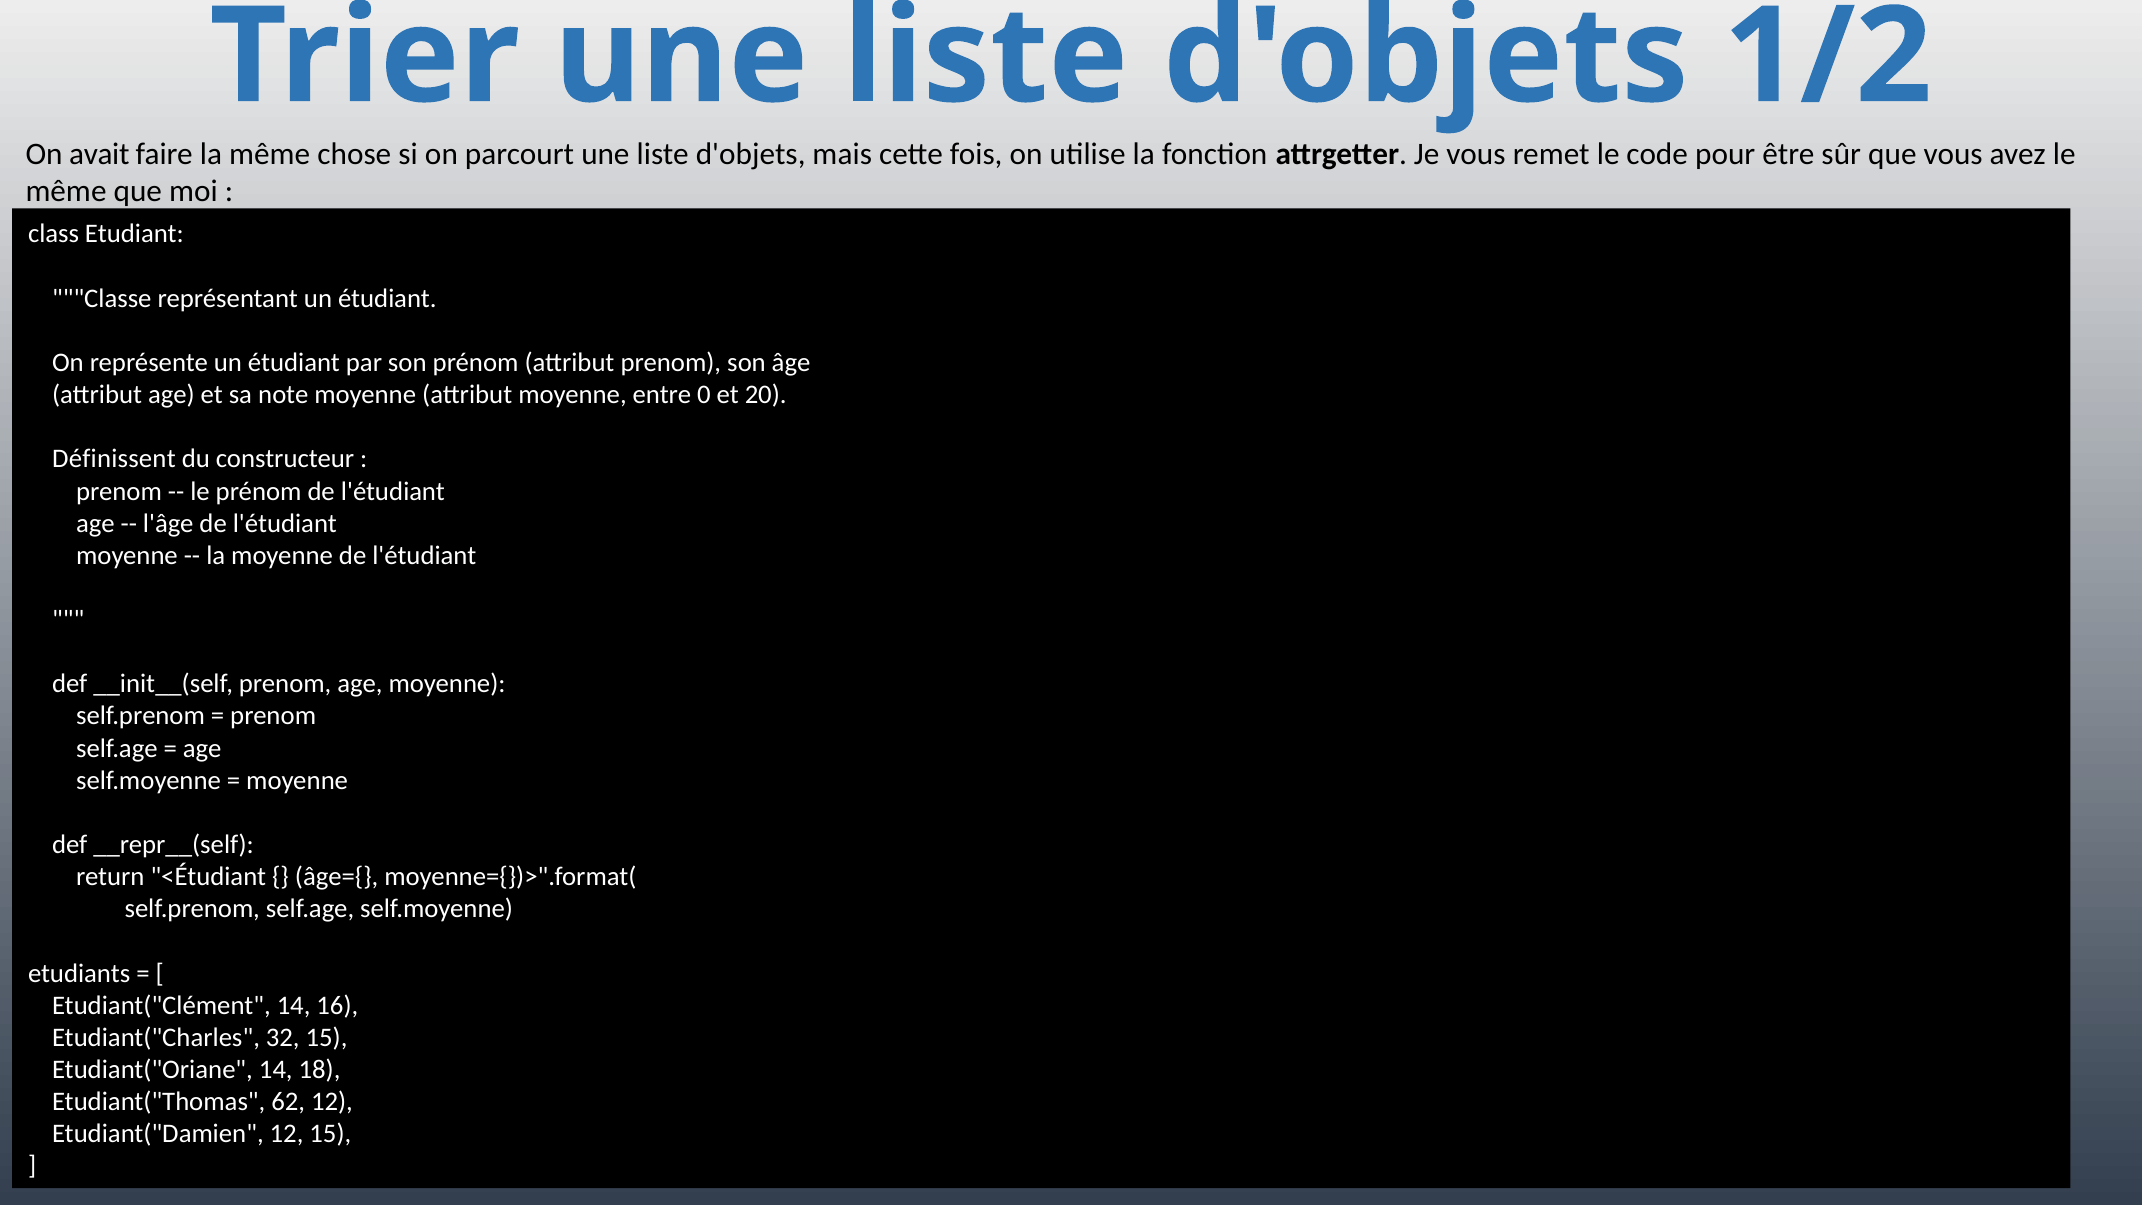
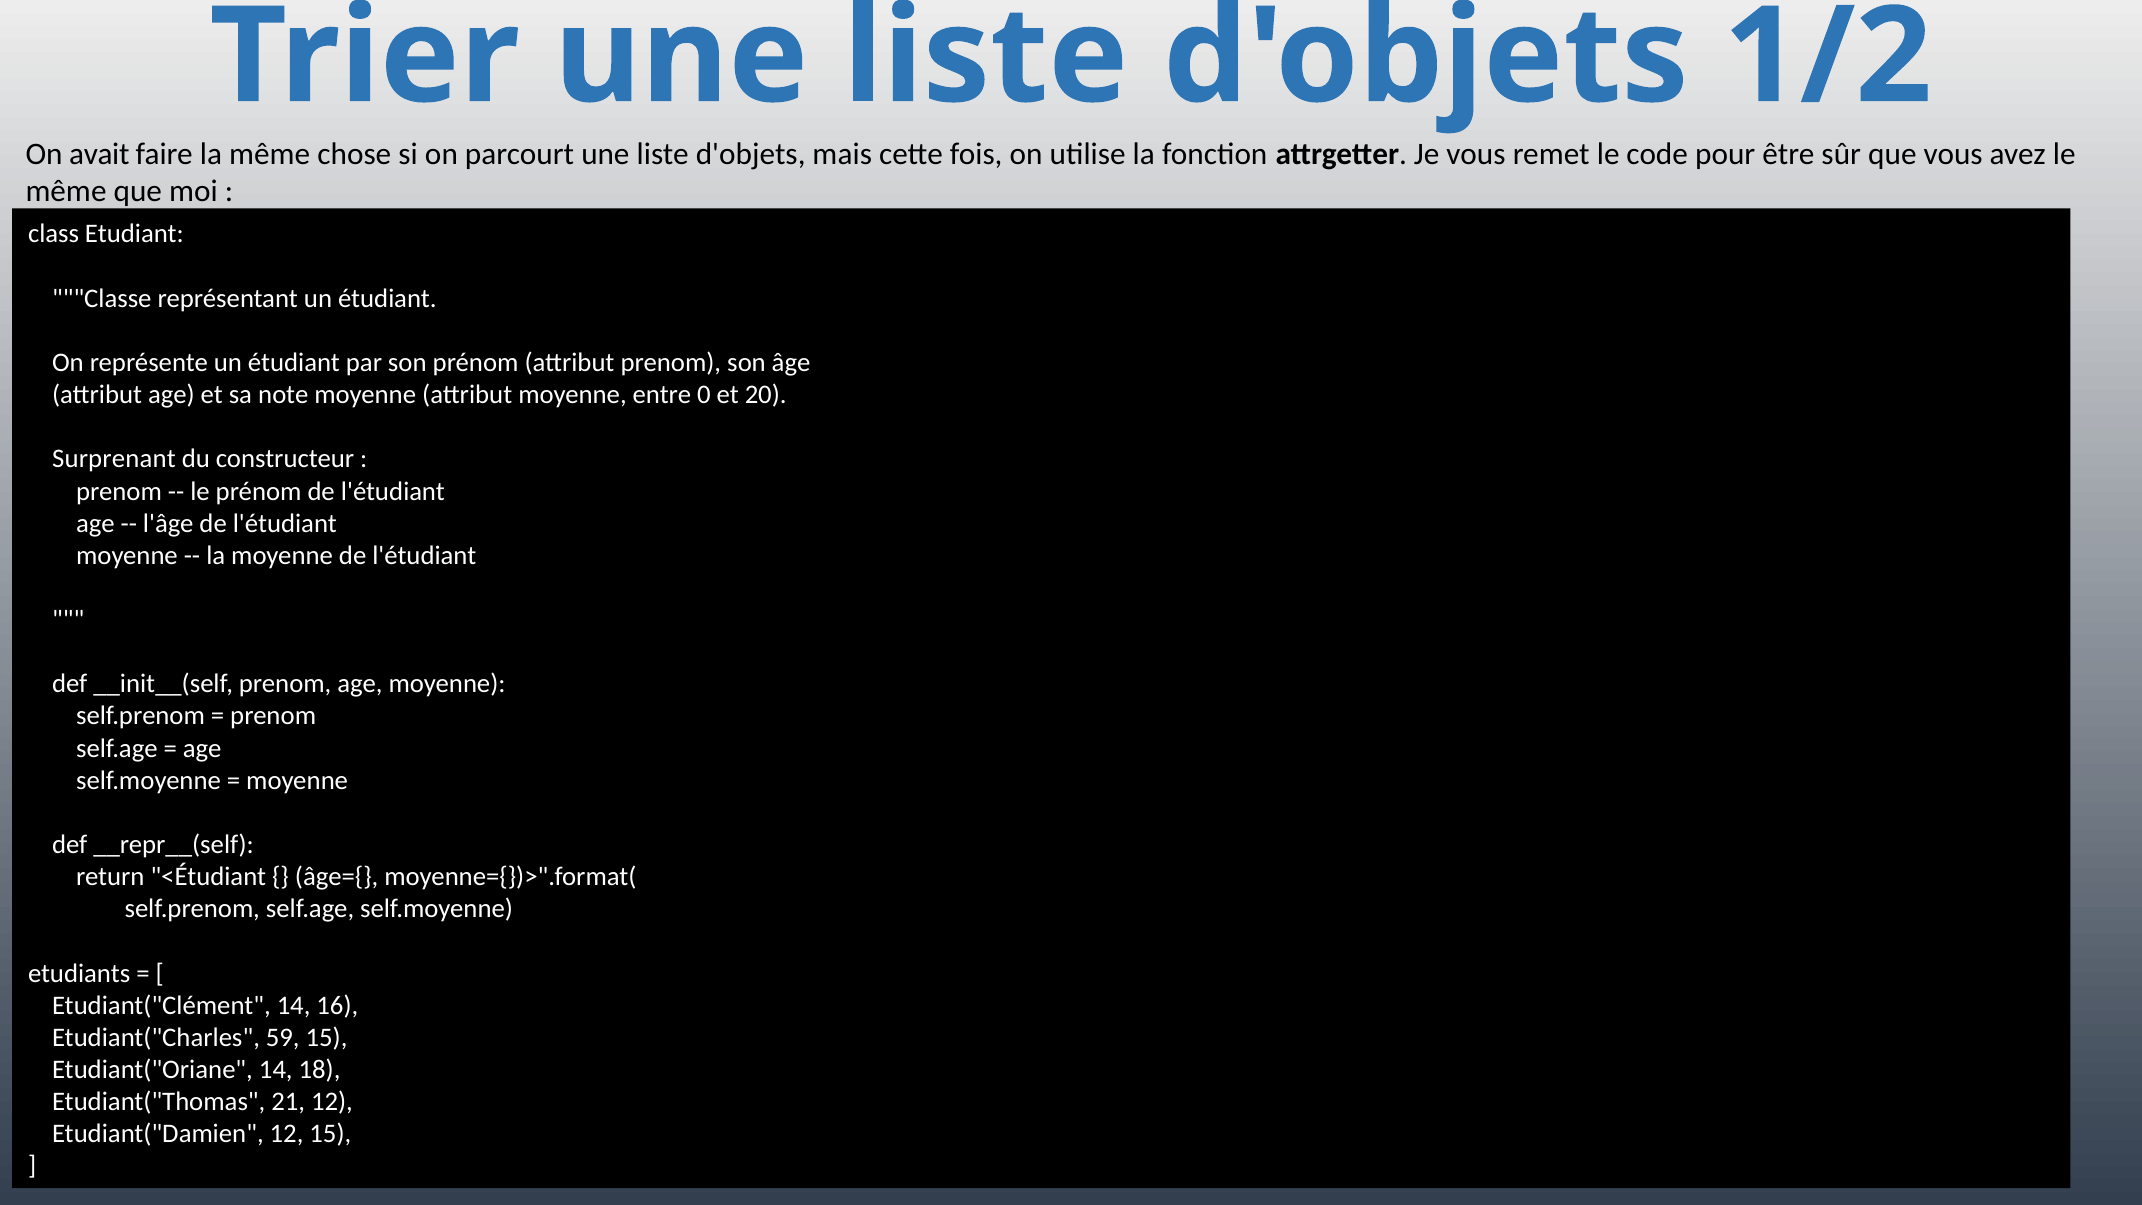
Définissent: Définissent -> Surprenant
32: 32 -> 59
62: 62 -> 21
